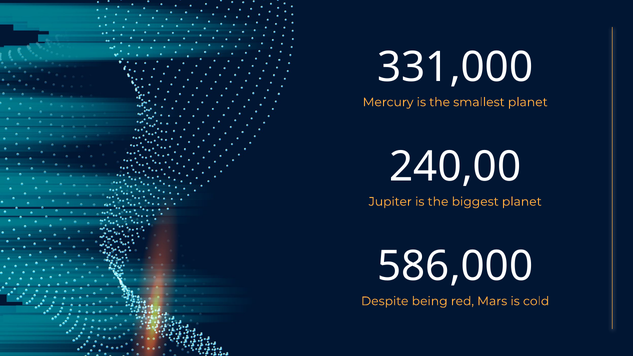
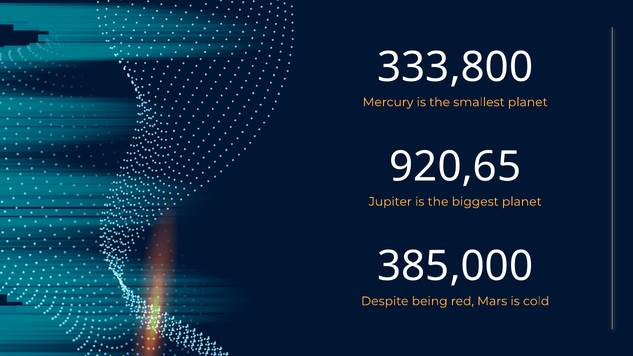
331,000: 331,000 -> 333,800
240,00: 240,00 -> 920,65
586,000: 586,000 -> 385,000
